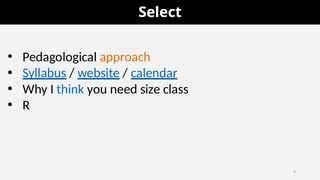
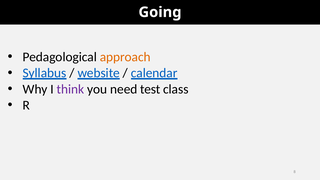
Select: Select -> Going
think colour: blue -> purple
size: size -> test
